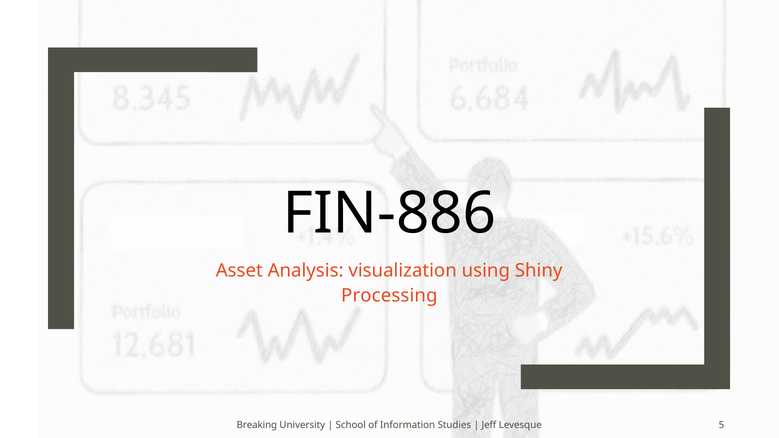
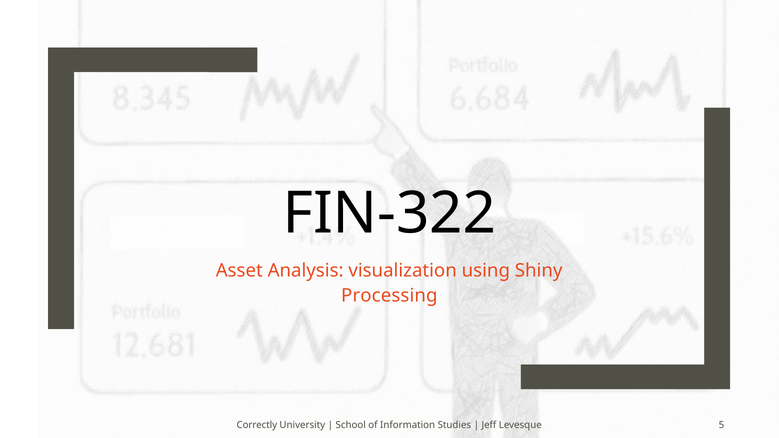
FIN-886: FIN-886 -> FIN-322
Breaking: Breaking -> Correctly
